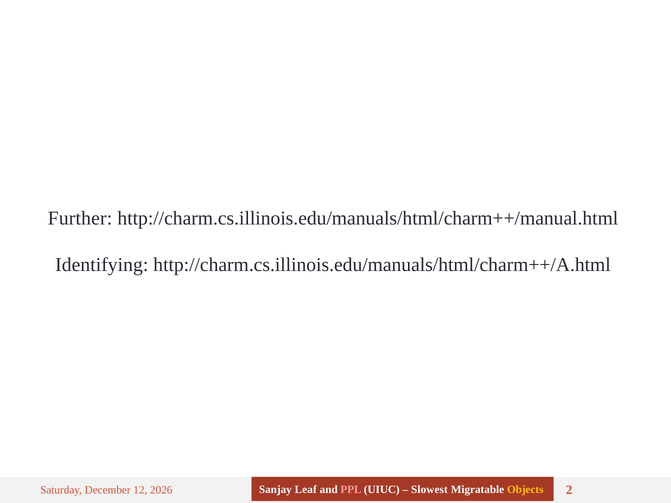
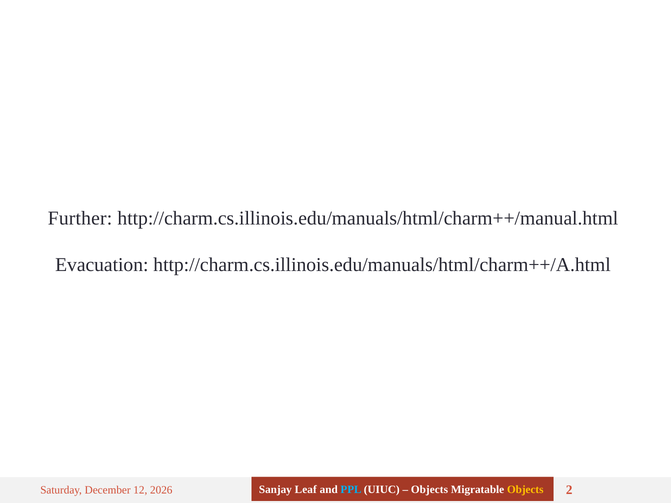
Identifying: Identifying -> Evacuation
PPL colour: pink -> light blue
Slowest at (429, 490): Slowest -> Objects
